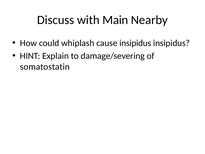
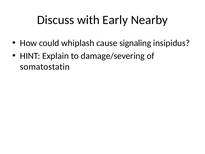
Main: Main -> Early
cause insipidus: insipidus -> signaling
